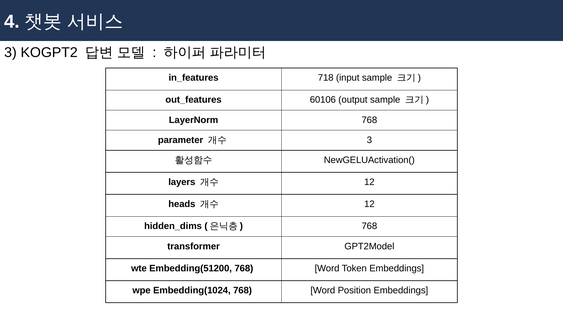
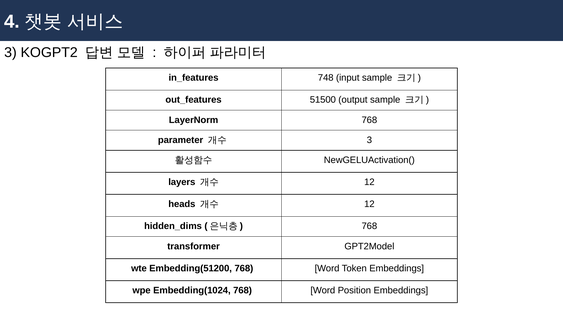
718: 718 -> 748
60106: 60106 -> 51500
